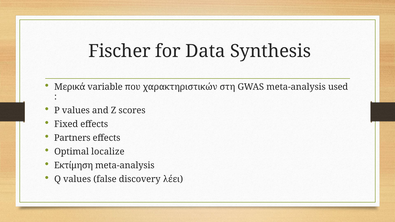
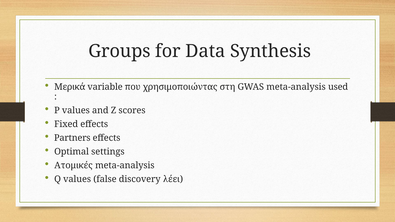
Fischer: Fischer -> Groups
χαρακτηριστικών: χαρακτηριστικών -> χρησιμοποιώντας
localize: localize -> settings
Εκτίμηση: Εκτίμηση -> Ατομικές
